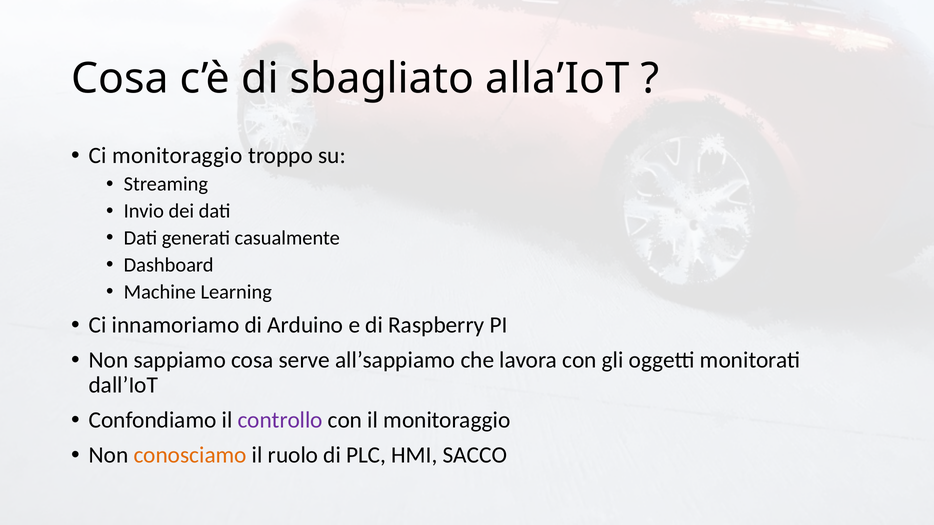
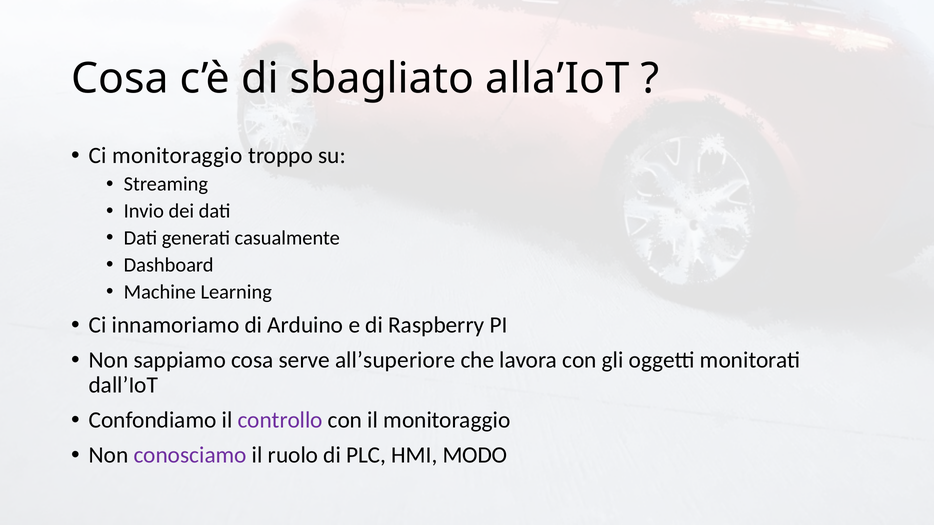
all’sappiamo: all’sappiamo -> all’superiore
conosciamo colour: orange -> purple
SACCO: SACCO -> MODO
